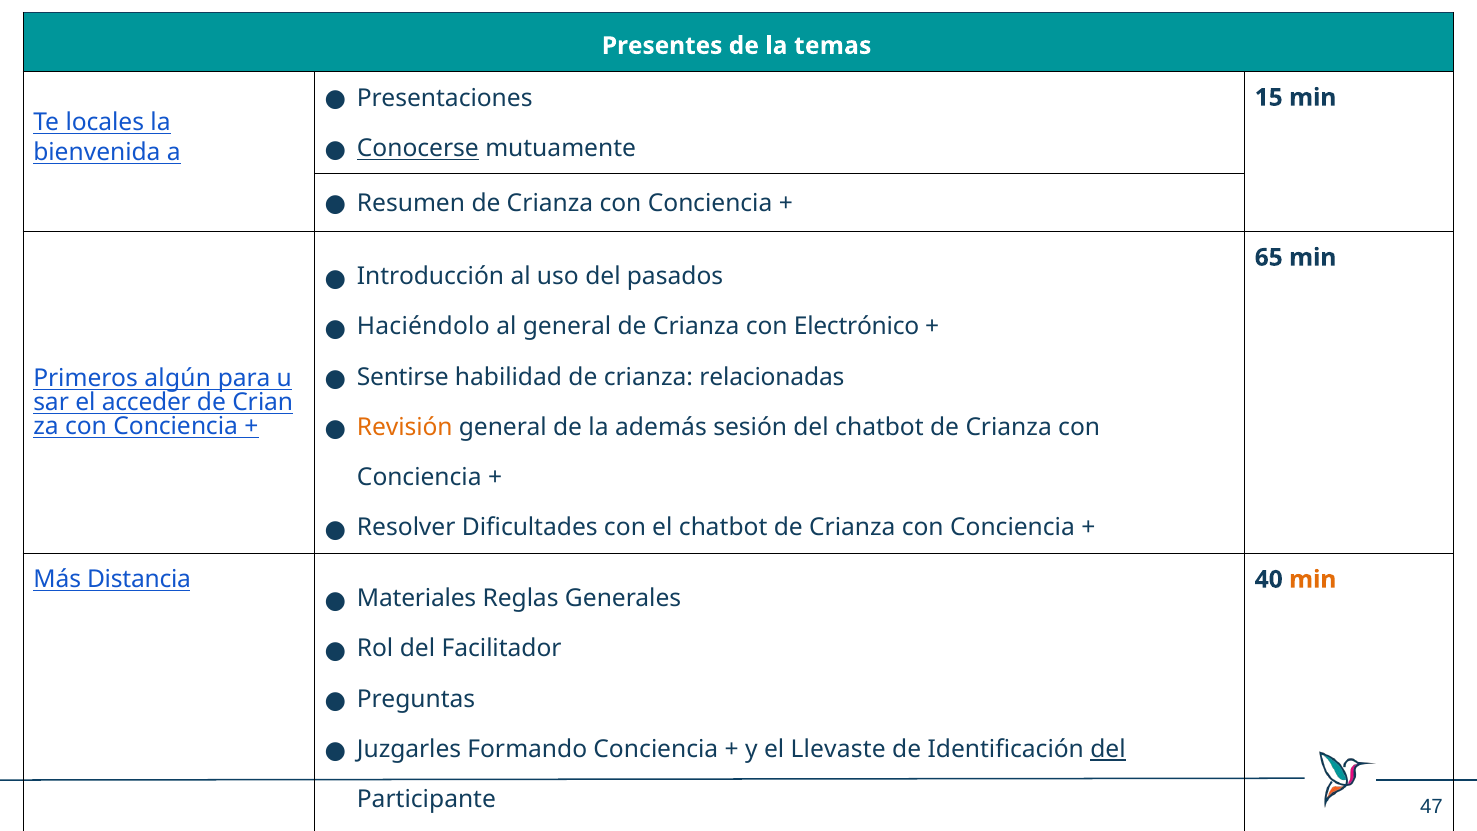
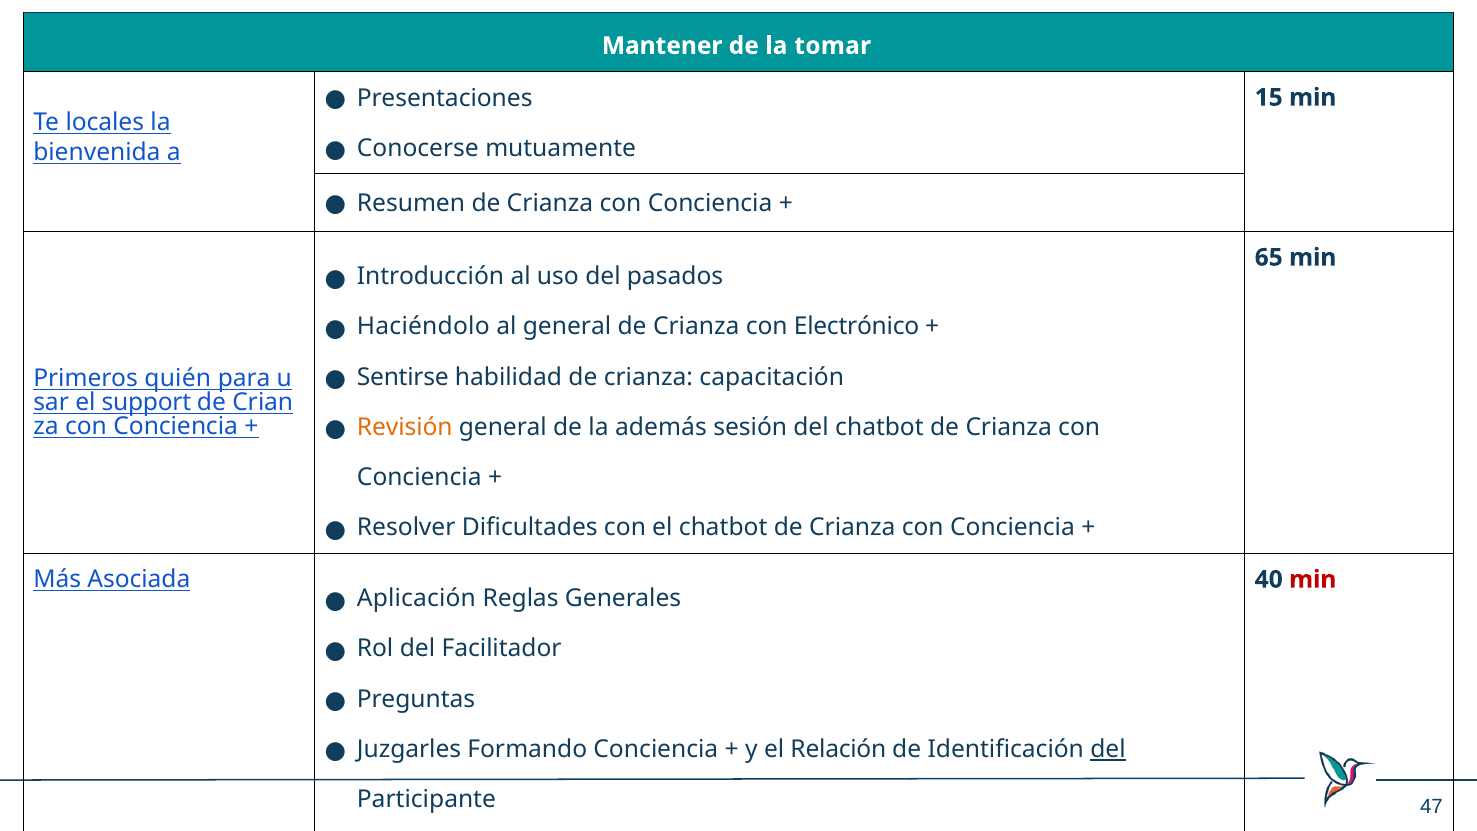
Presentes: Presentes -> Mantener
temas: temas -> tomar
Conocerse underline: present -> none
relacionadas: relacionadas -> capacitación
algún: algún -> quién
acceder: acceder -> support
Distancia: Distancia -> Asociada
min at (1313, 579) colour: orange -> red
Materiales: Materiales -> Aplicación
Llevaste: Llevaste -> Relación
